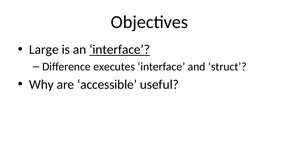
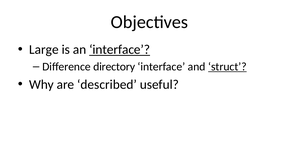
executes: executes -> directory
struct underline: none -> present
accessible: accessible -> described
